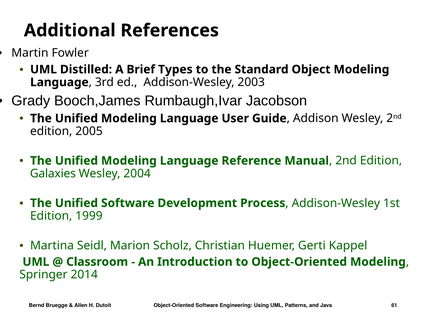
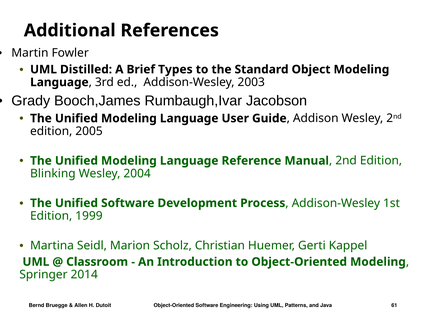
Galaxies: Galaxies -> Blinking
